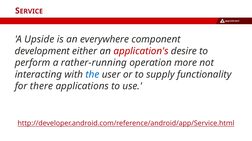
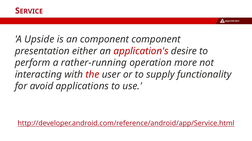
an everywhere: everywhere -> component
development: development -> presentation
the colour: blue -> red
there: there -> avoid
